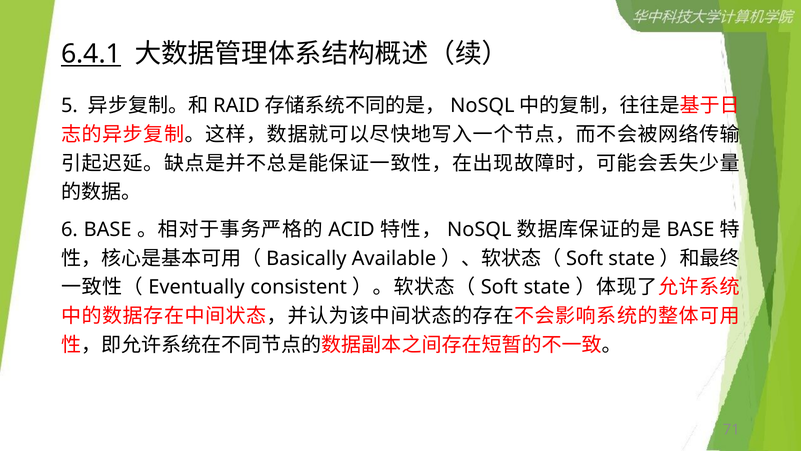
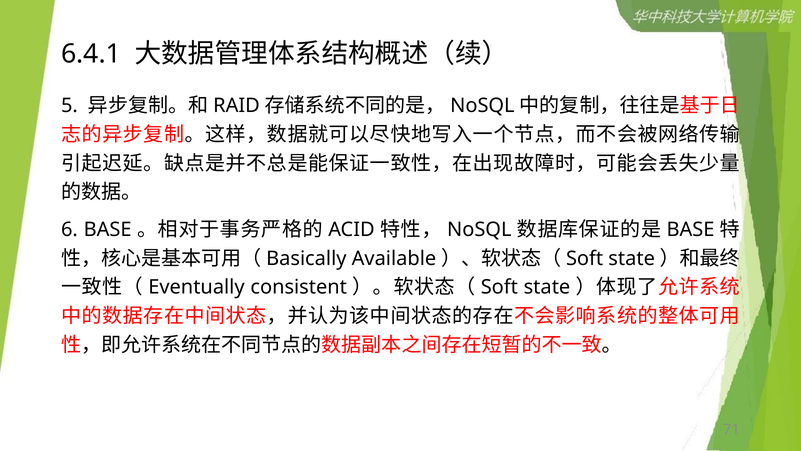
6.4.1 underline: present -> none
